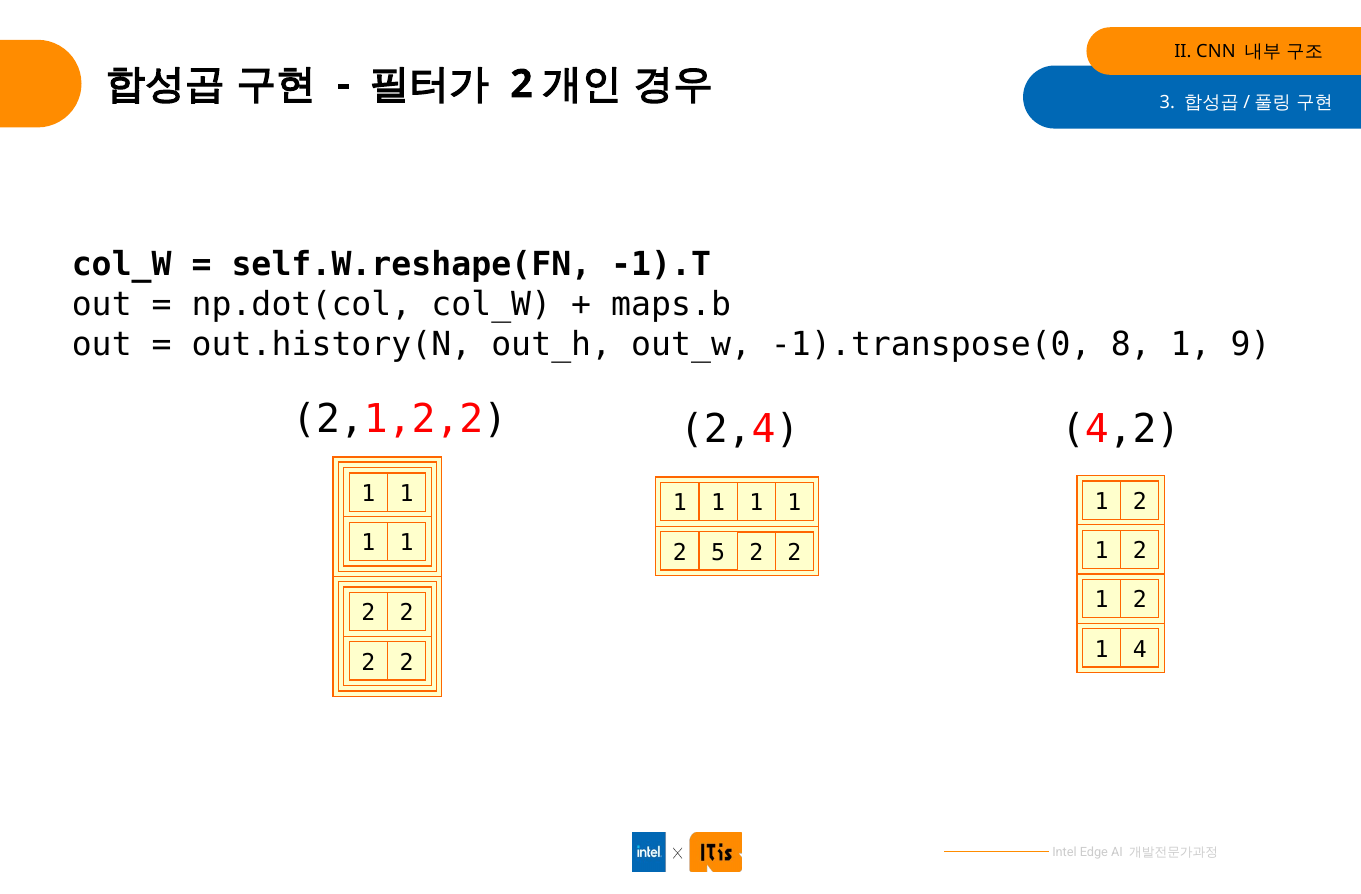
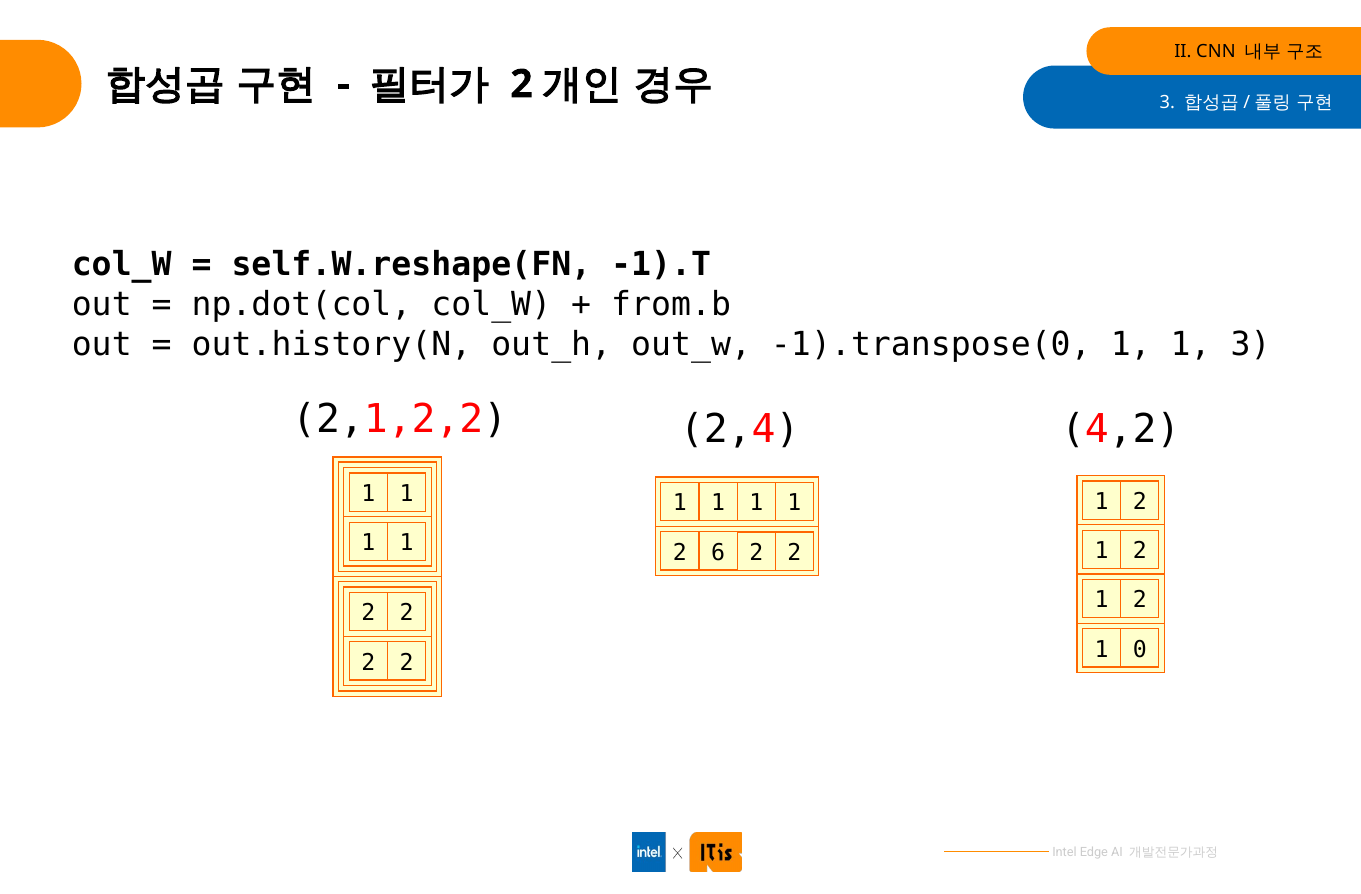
maps.b: maps.b -> from.b
-1).transpose(0 8: 8 -> 1
1 9: 9 -> 3
5: 5 -> 6
4: 4 -> 0
